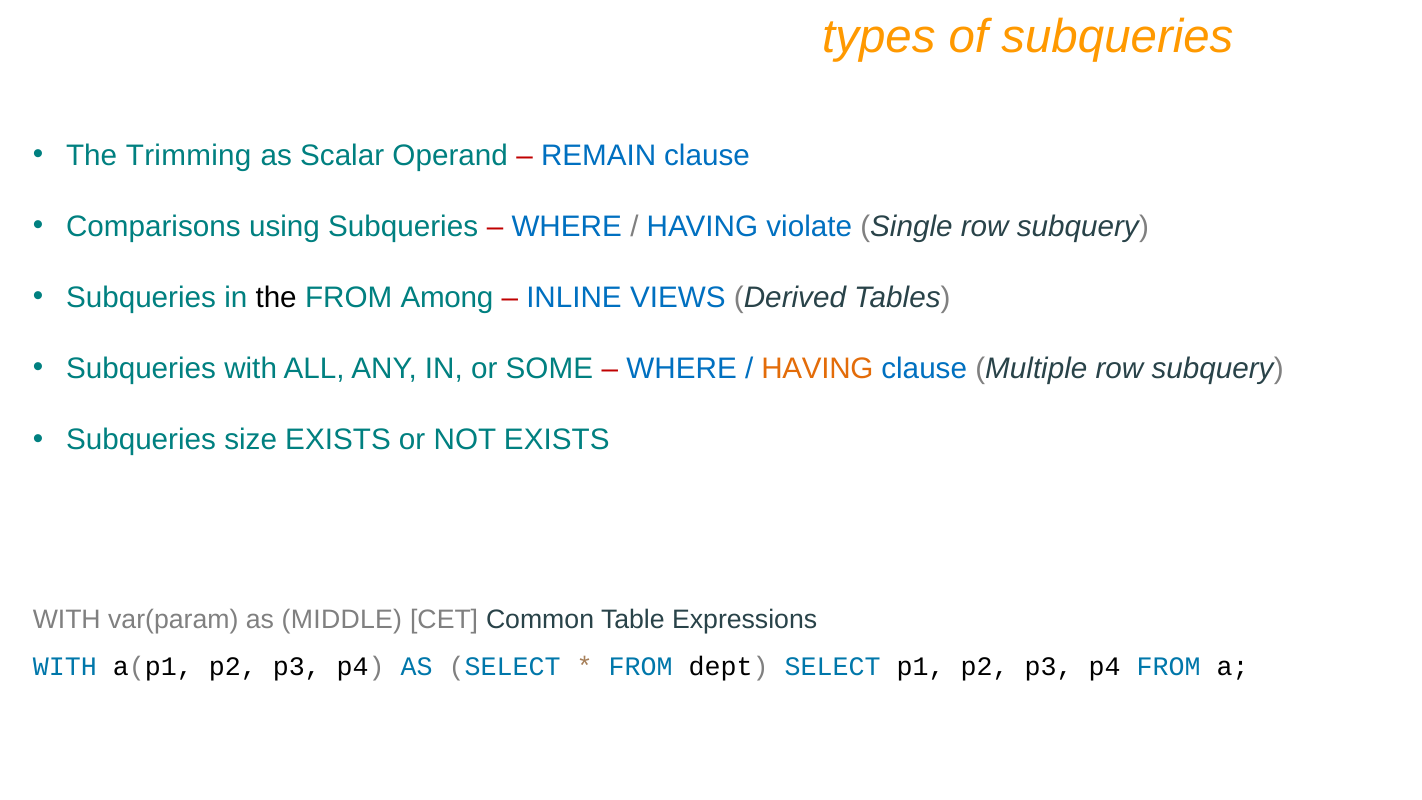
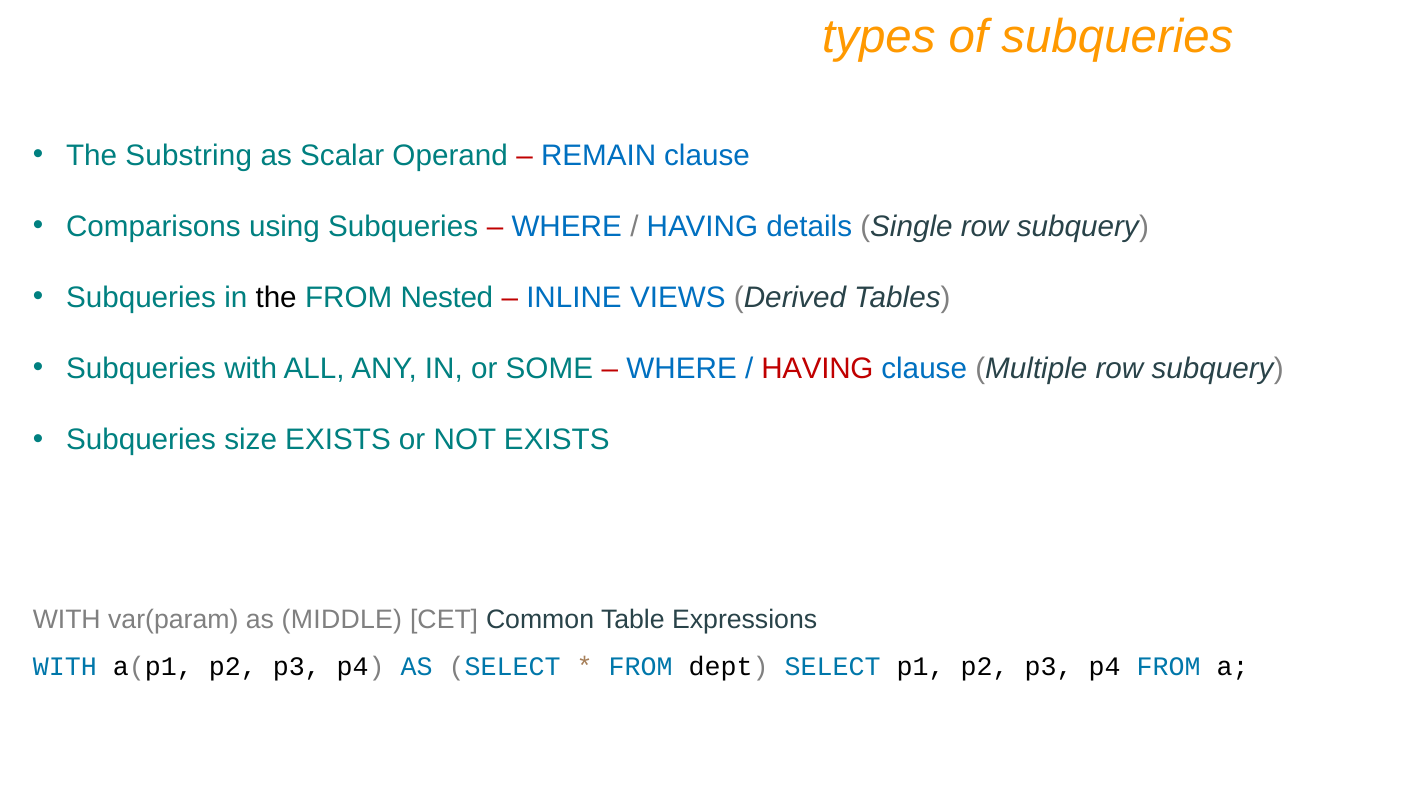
Trimming: Trimming -> Substring
violate: violate -> details
Among: Among -> Nested
HAVING at (817, 369) colour: orange -> red
